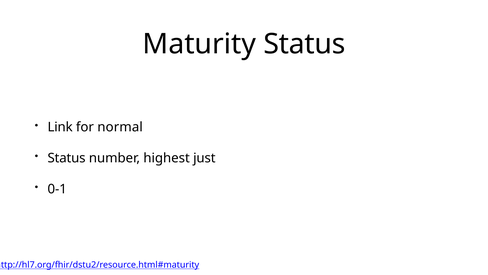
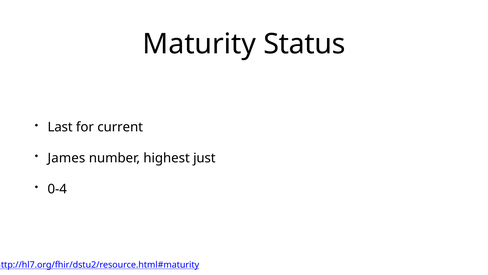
Link: Link -> Last
normal: normal -> current
Status at (67, 158): Status -> James
0-1: 0-1 -> 0-4
